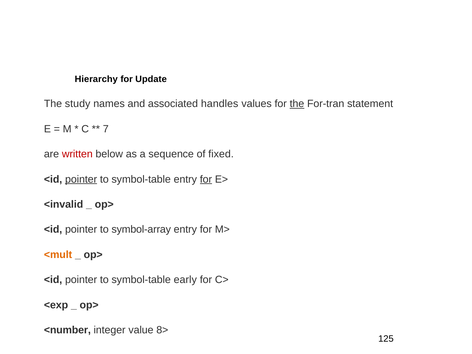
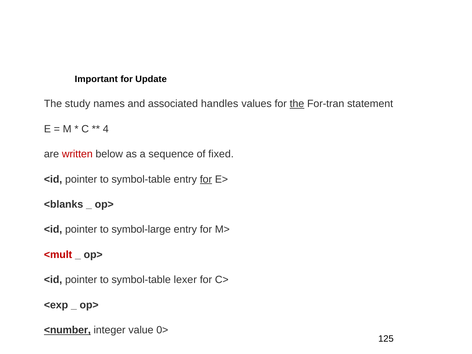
Hierarchy: Hierarchy -> Important
7: 7 -> 4
pointer at (81, 179) underline: present -> none
<invalid: <invalid -> <blanks
symbol-array: symbol-array -> symbol-large
<mult colour: orange -> red
early: early -> lexer
<number underline: none -> present
8>: 8> -> 0>
